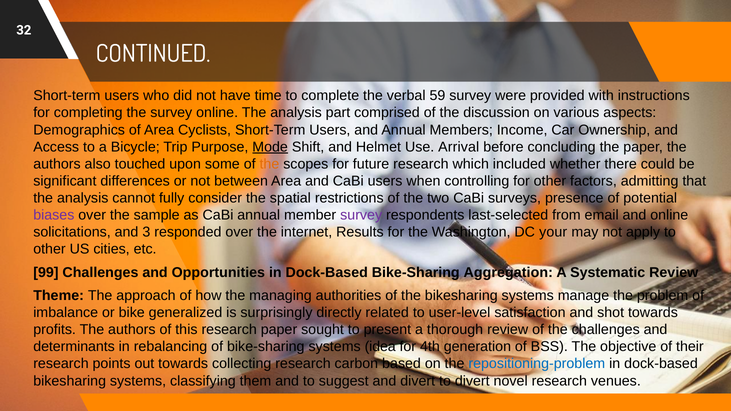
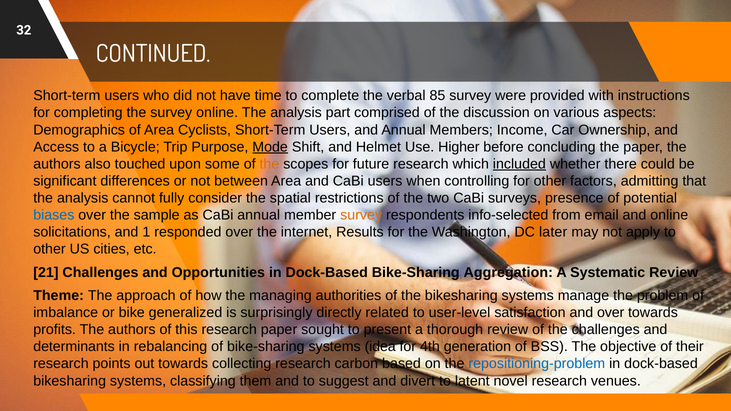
59: 59 -> 85
Arrival: Arrival -> Higher
included underline: none -> present
biases colour: purple -> blue
survey at (361, 215) colour: purple -> orange
last-selected: last-selected -> info-selected
3: 3 -> 1
your: your -> later
99: 99 -> 21
and shot: shot -> over
to divert: divert -> latent
